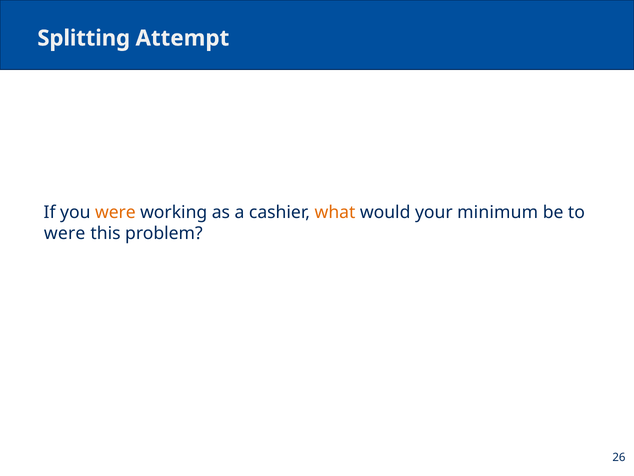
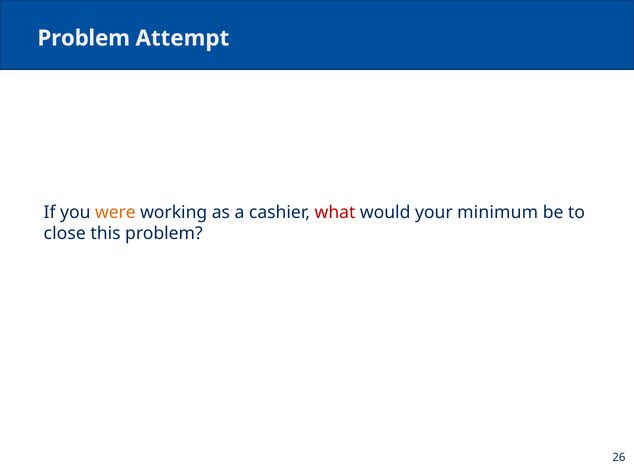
Splitting at (84, 38): Splitting -> Problem
what colour: orange -> red
were at (65, 233): were -> close
